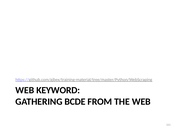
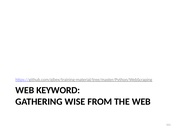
BCDE: BCDE -> WISE
